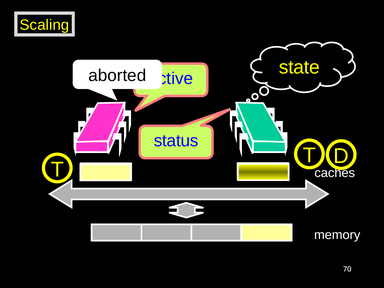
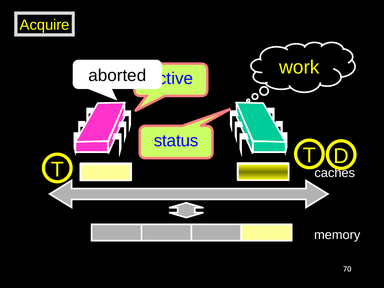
Scaling: Scaling -> Acquire
state: state -> work
